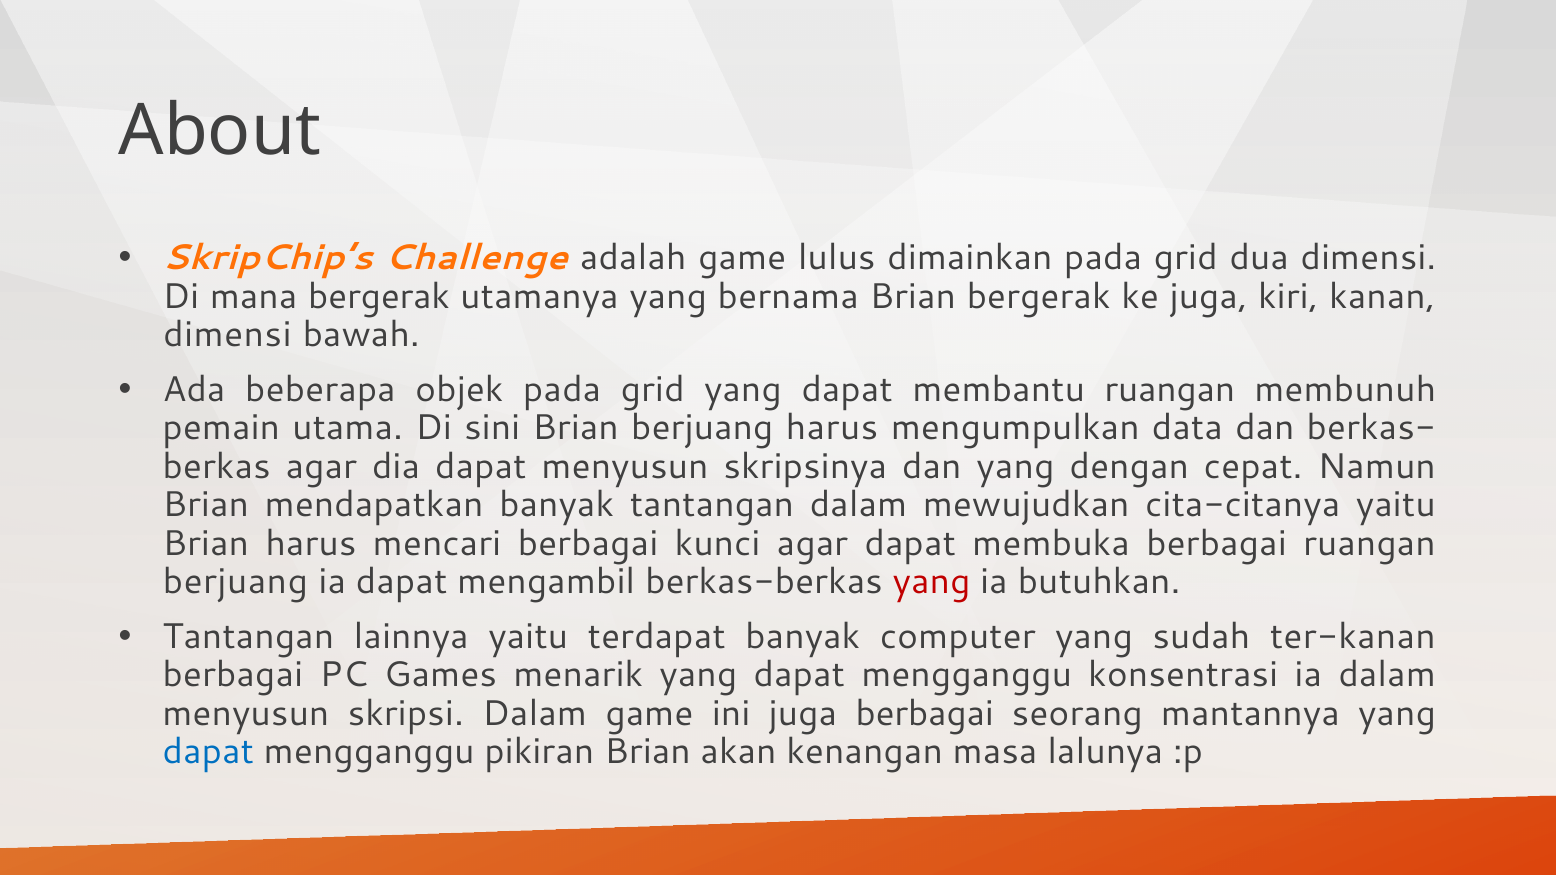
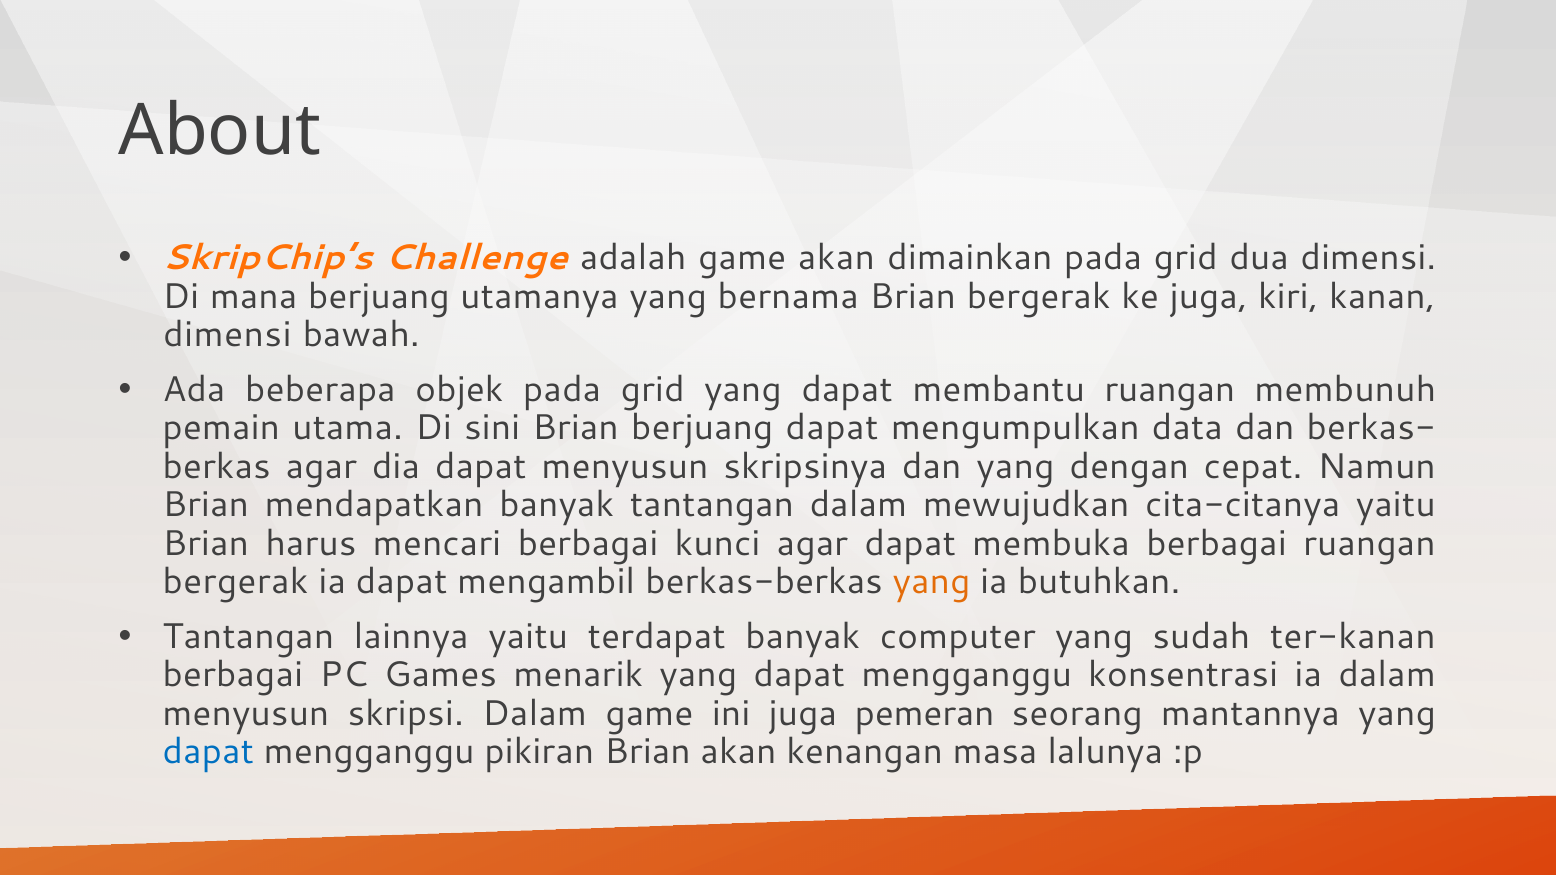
game lulus: lulus -> akan
mana bergerak: bergerak -> berjuang
berjuang harus: harus -> dapat
berjuang at (235, 582): berjuang -> bergerak
yang at (932, 582) colour: red -> orange
juga berbagai: berbagai -> pemeran
